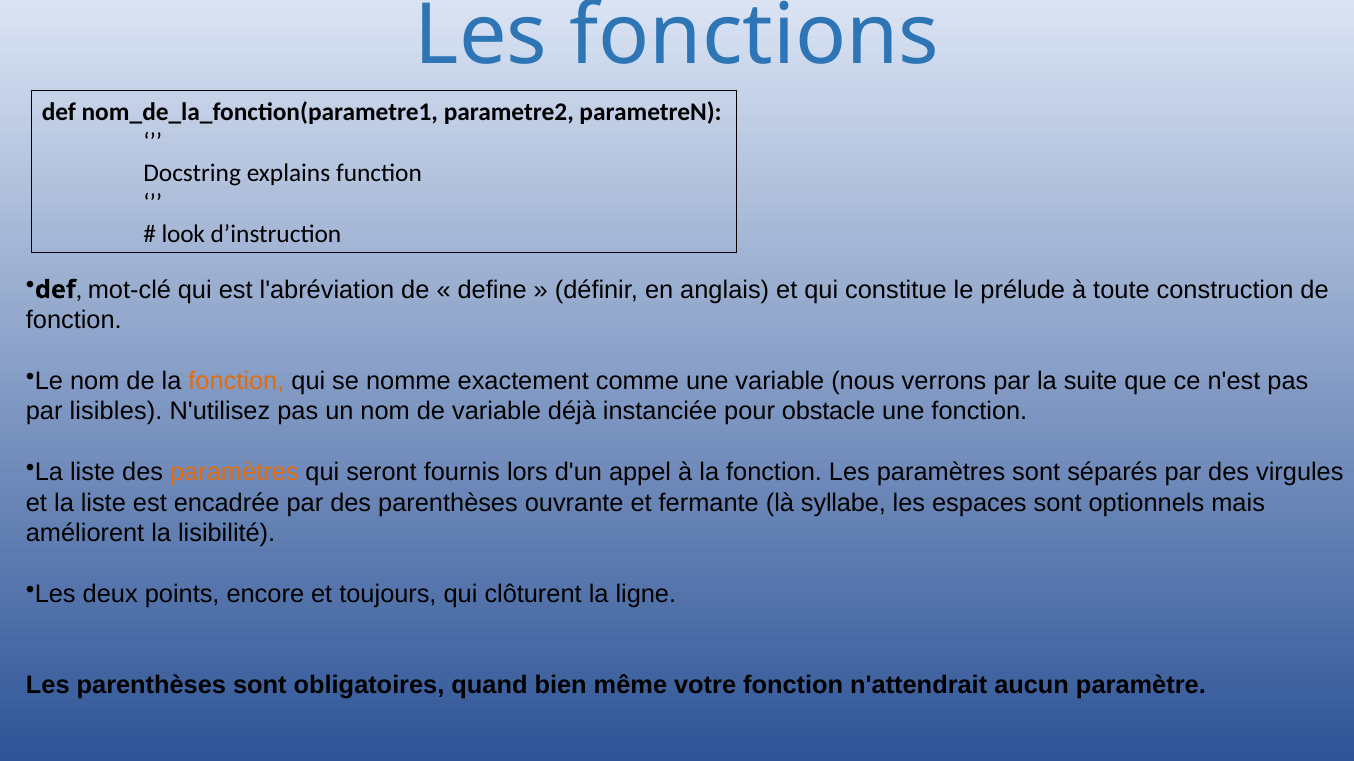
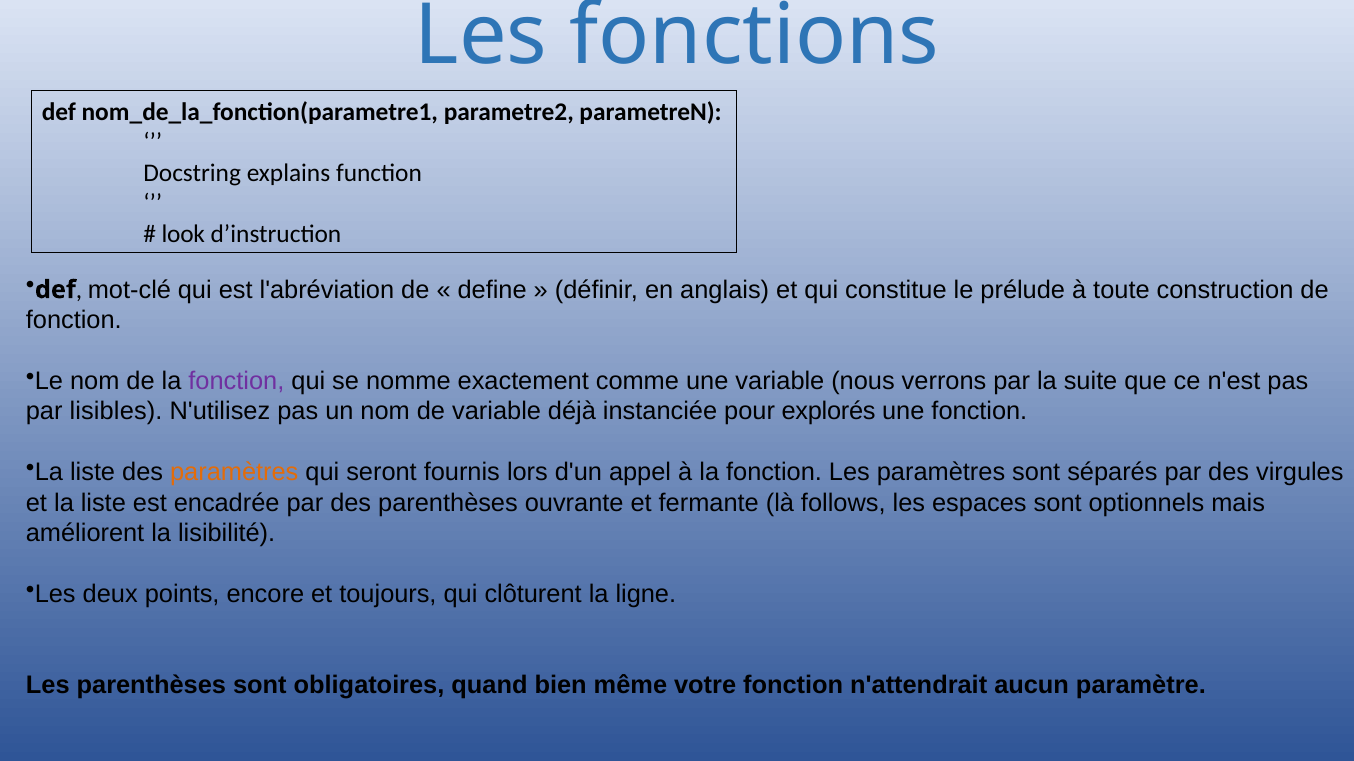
fonction at (236, 381) colour: orange -> purple
obstacle: obstacle -> explorés
syllabe: syllabe -> follows
